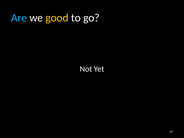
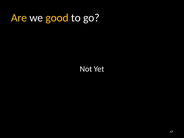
Are colour: light blue -> yellow
